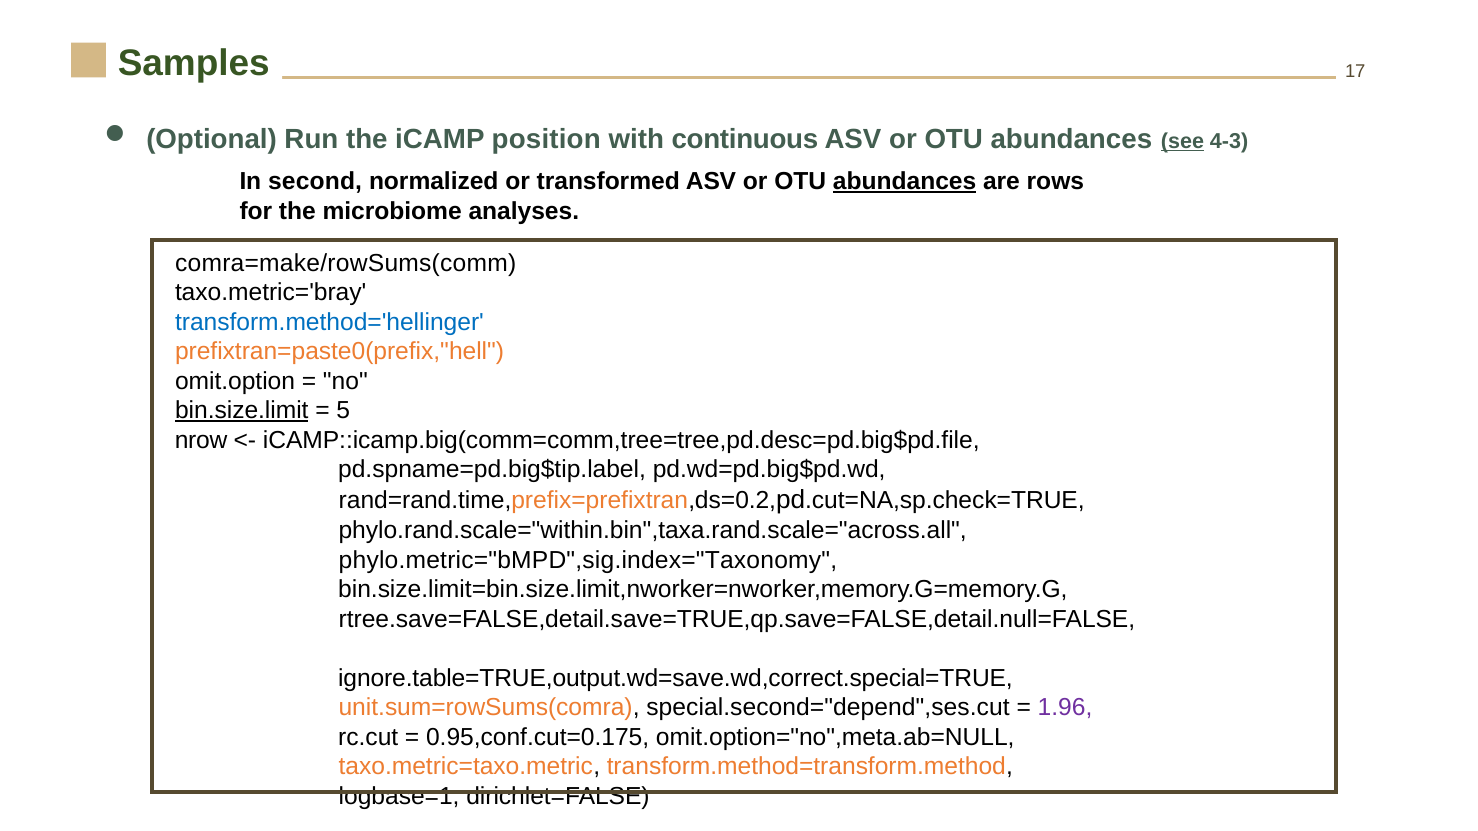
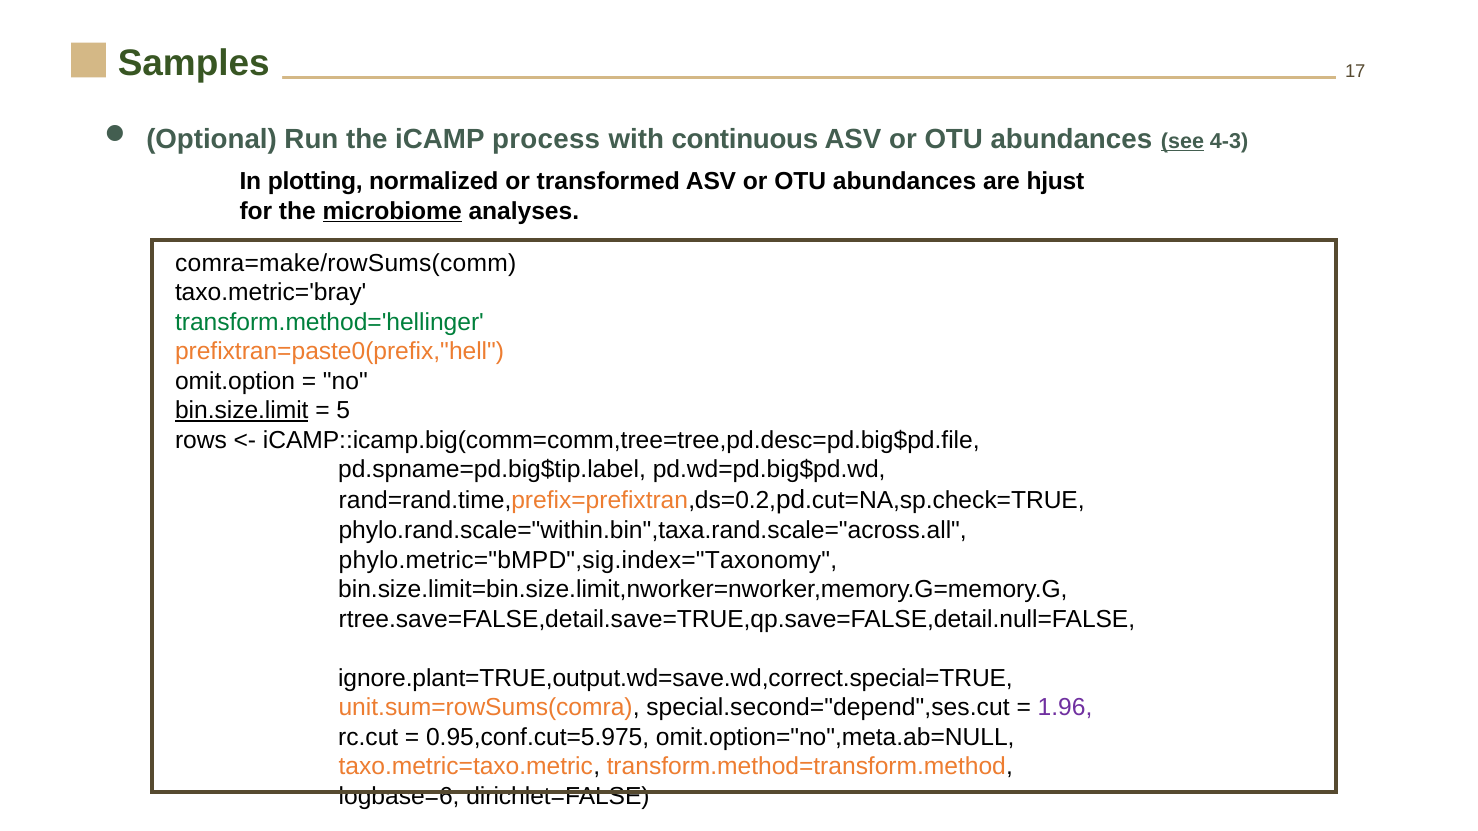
position: position -> process
second: second -> plotting
abundances at (905, 182) underline: present -> none
rows: rows -> hjust
microbiome underline: none -> present
transform.method='hellinger colour: blue -> green
nrow: nrow -> rows
ignore.table=TRUE,output.wd=save.wd,correct.special=TRUE: ignore.table=TRUE,output.wd=save.wd,correct.special=TRUE -> ignore.plant=TRUE,output.wd=save.wd,correct.special=TRUE
0.95,conf.cut=0.175: 0.95,conf.cut=0.175 -> 0.95,conf.cut=5.975
logbase=1: logbase=1 -> logbase=6
